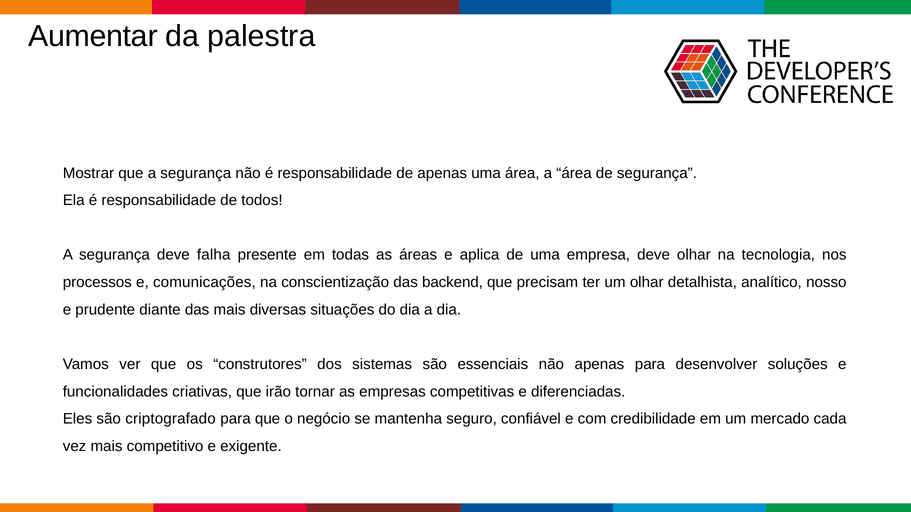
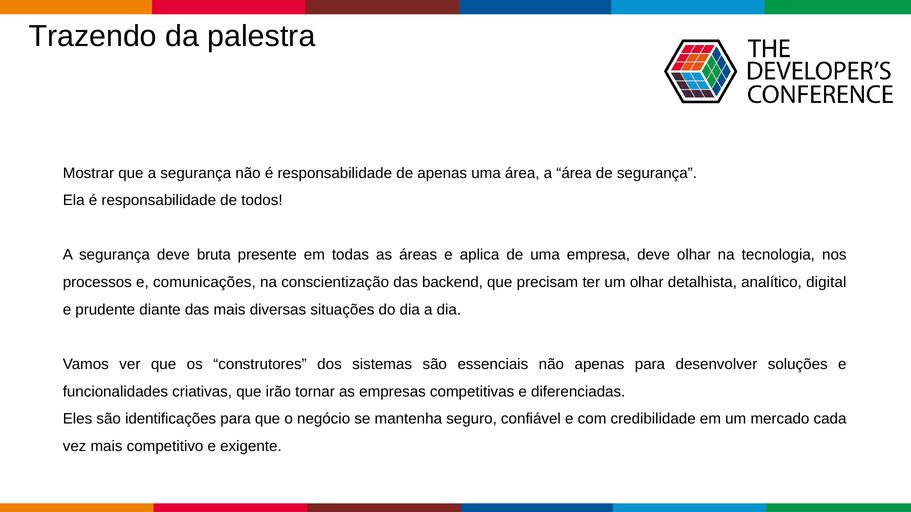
Aumentar: Aumentar -> Trazendo
falha: falha -> bruta
nosso: nosso -> digital
criptografado: criptografado -> identificações
